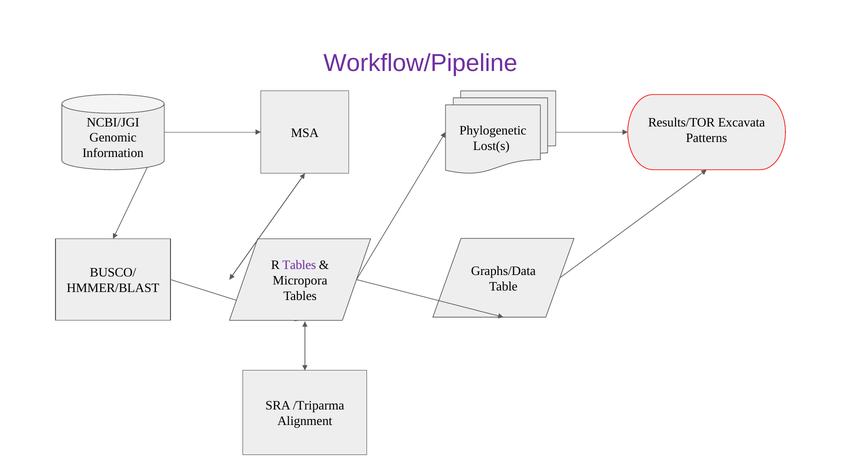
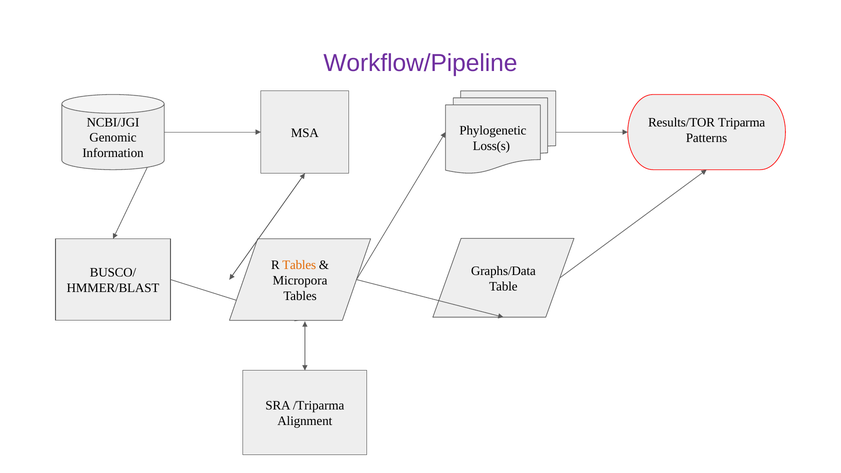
Excavata: Excavata -> Triparma
Lost(s: Lost(s -> Loss(s
Tables at (299, 265) colour: purple -> orange
